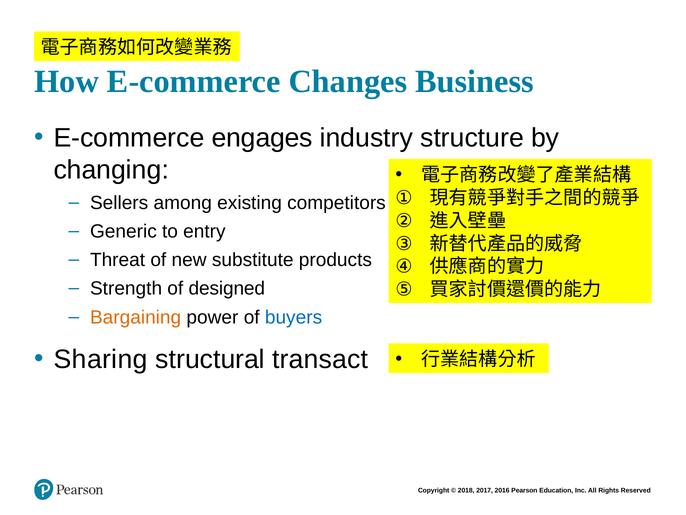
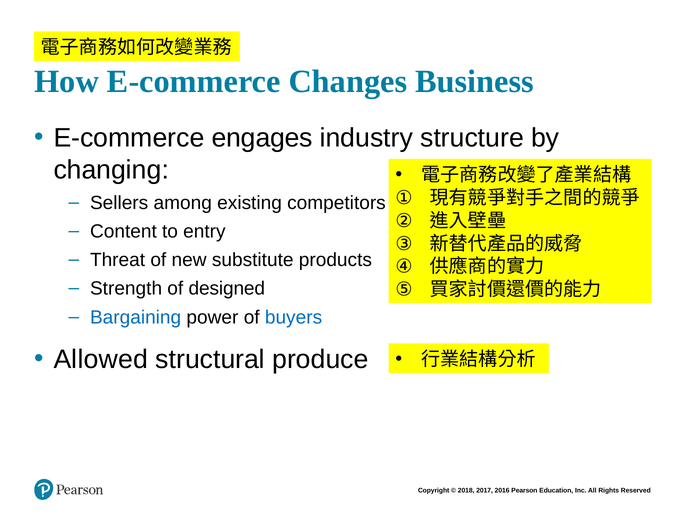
Generic: Generic -> Content
Bargaining colour: orange -> blue
Sharing: Sharing -> Allowed
transact: transact -> produce
